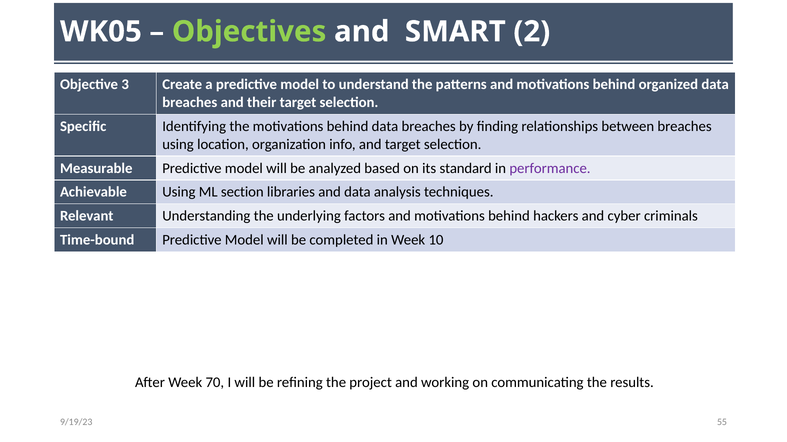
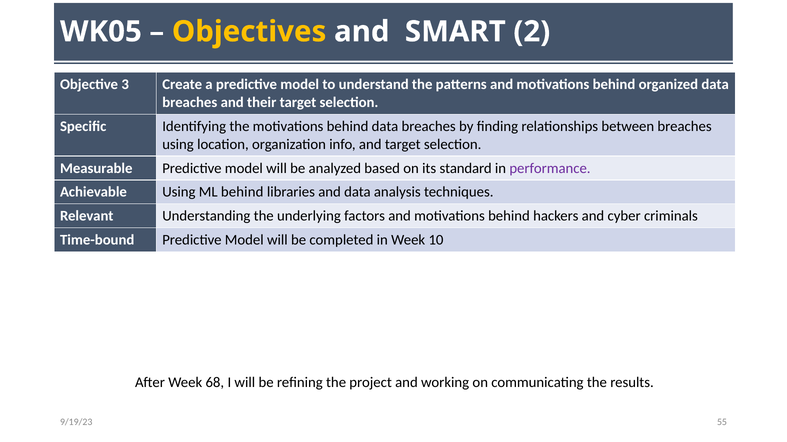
Objectives colour: light green -> yellow
ML section: section -> behind
70: 70 -> 68
